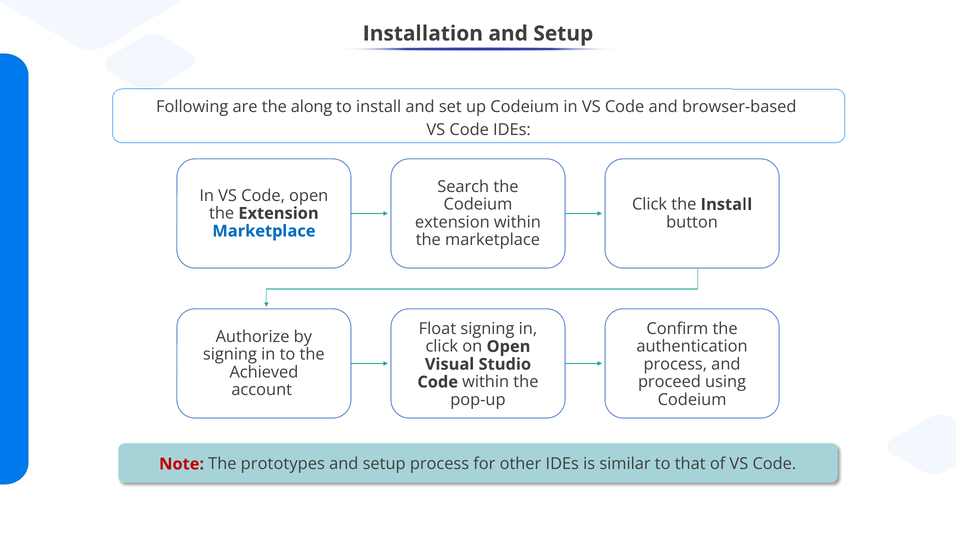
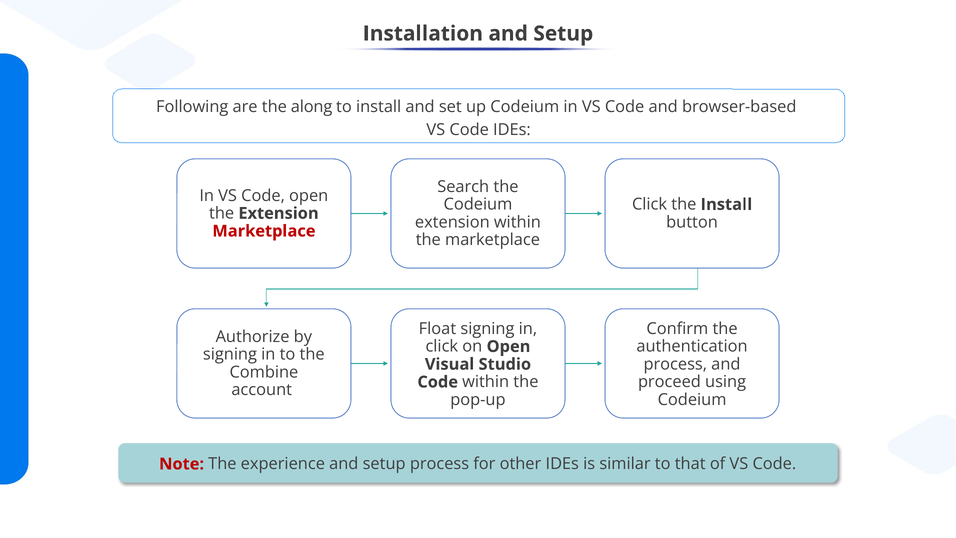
Marketplace at (264, 231) colour: blue -> red
Achieved: Achieved -> Combine
prototypes: prototypes -> experience
